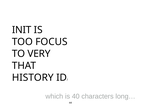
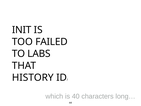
FOCUS: FOCUS -> FAILED
VERY: VERY -> LABS
